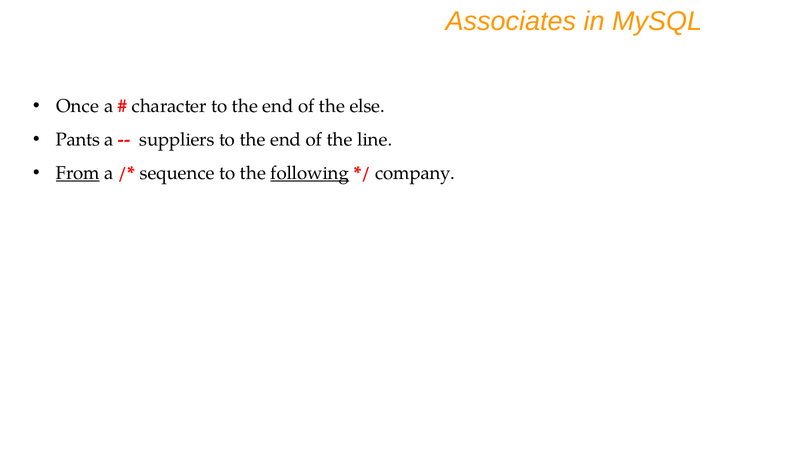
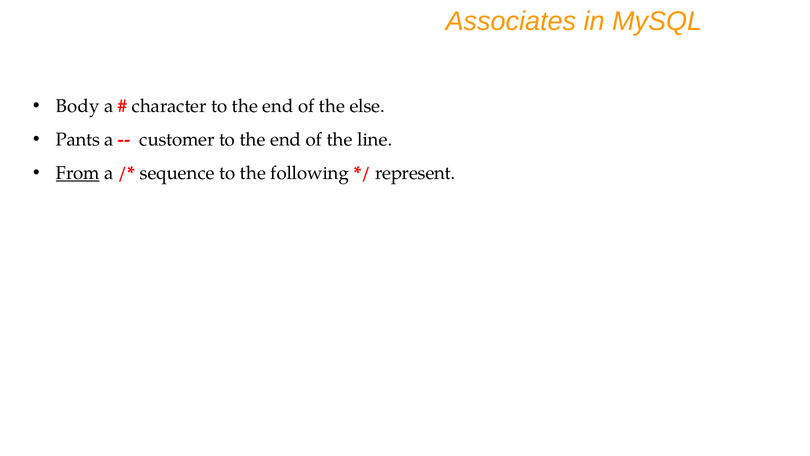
Once: Once -> Body
suppliers: suppliers -> customer
following underline: present -> none
company: company -> represent
